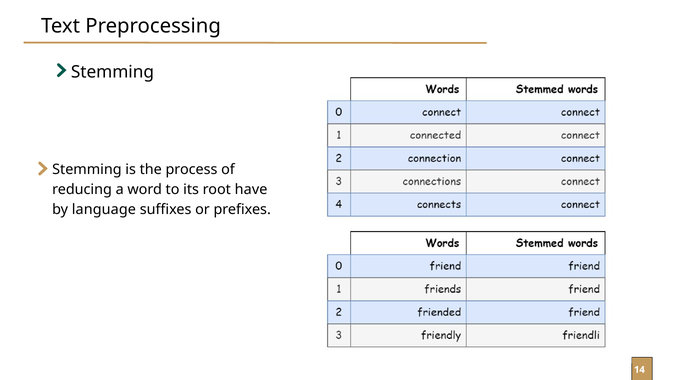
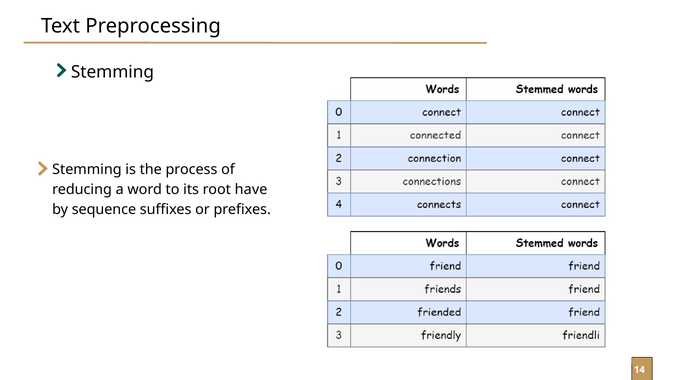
language: language -> sequence
